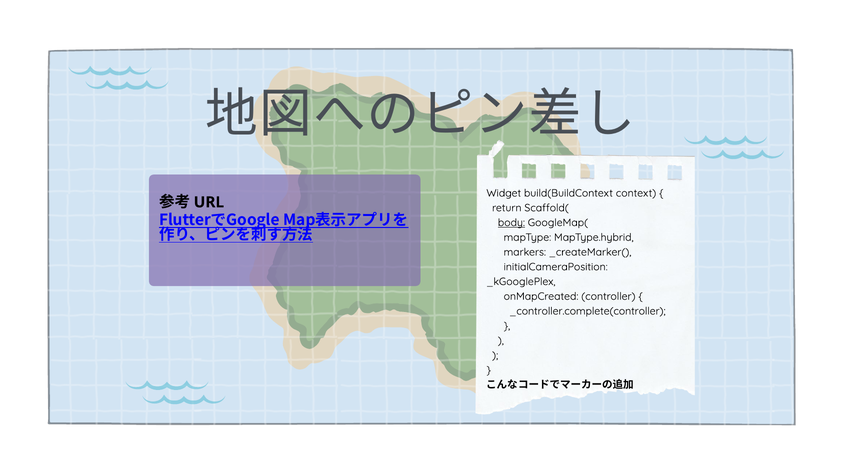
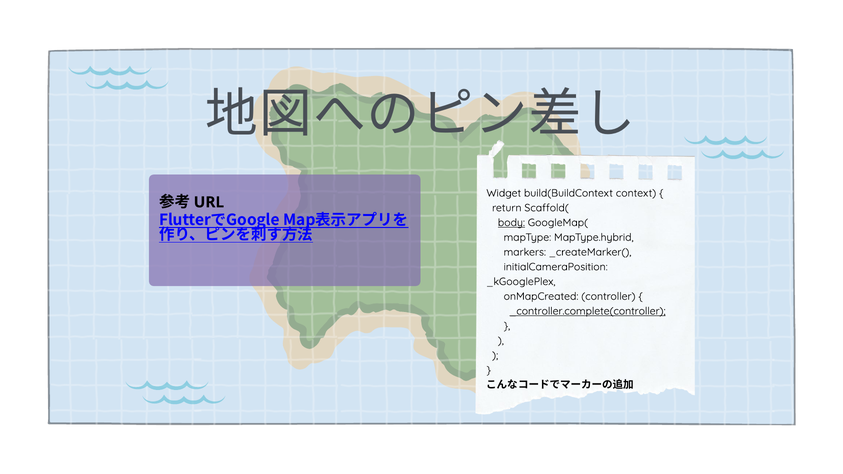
_controller.complete(controller underline: none -> present
